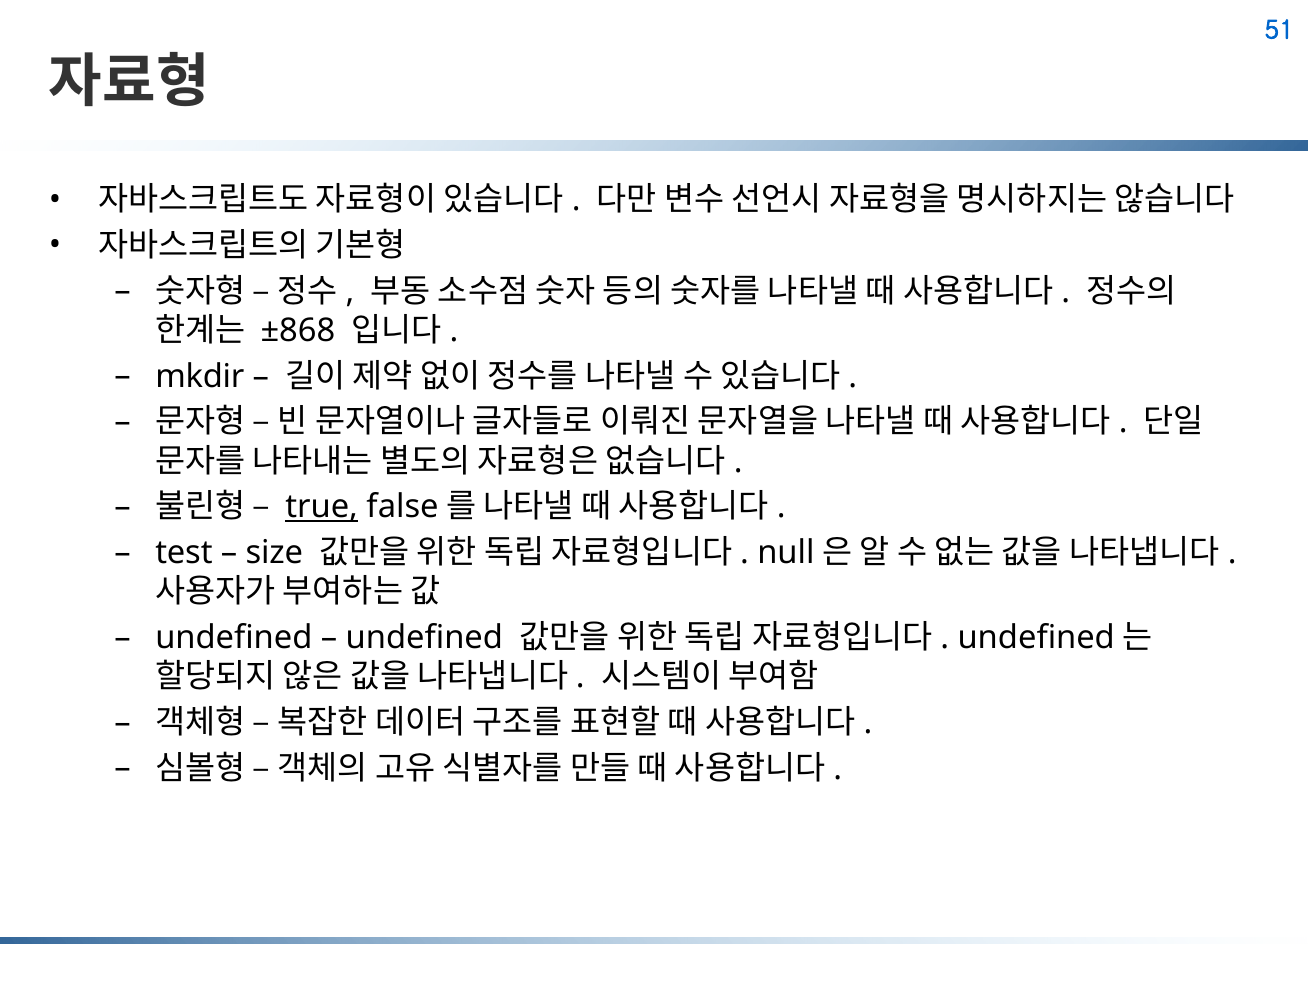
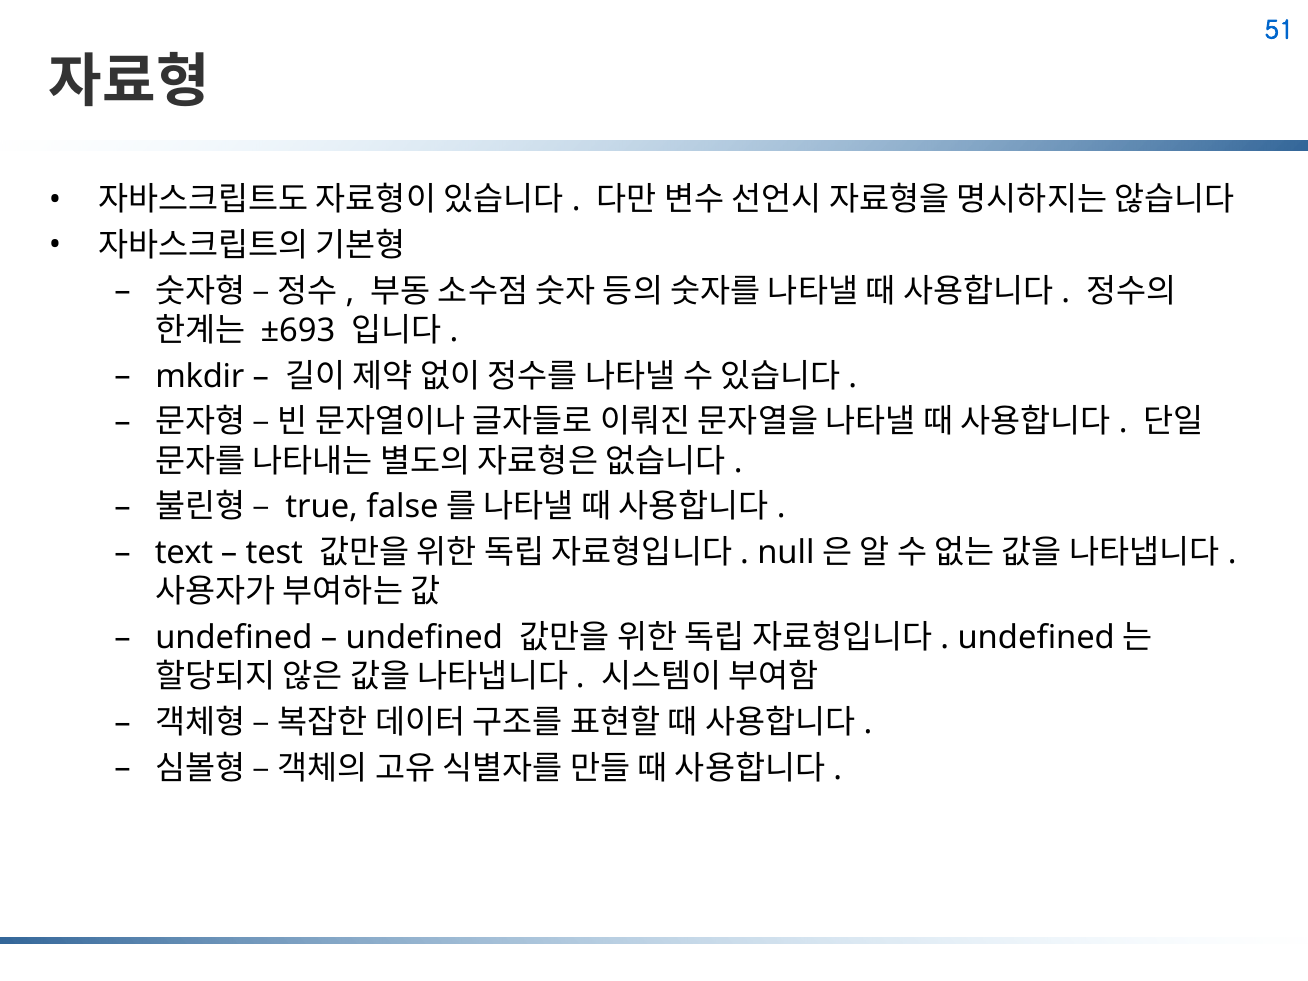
±868: ±868 -> ±693
true underline: present -> none
test: test -> text
size: size -> test
